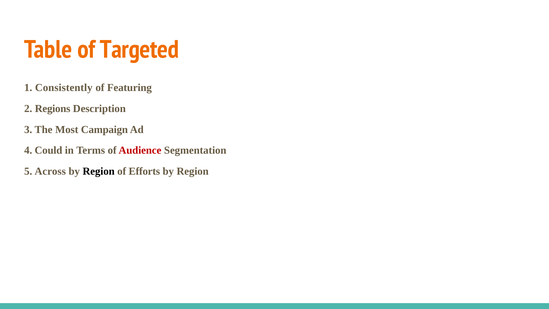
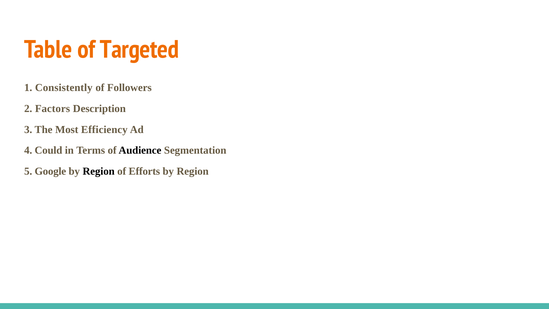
Featuring: Featuring -> Followers
Regions: Regions -> Factors
Campaign: Campaign -> Efficiency
Audience colour: red -> black
Across: Across -> Google
